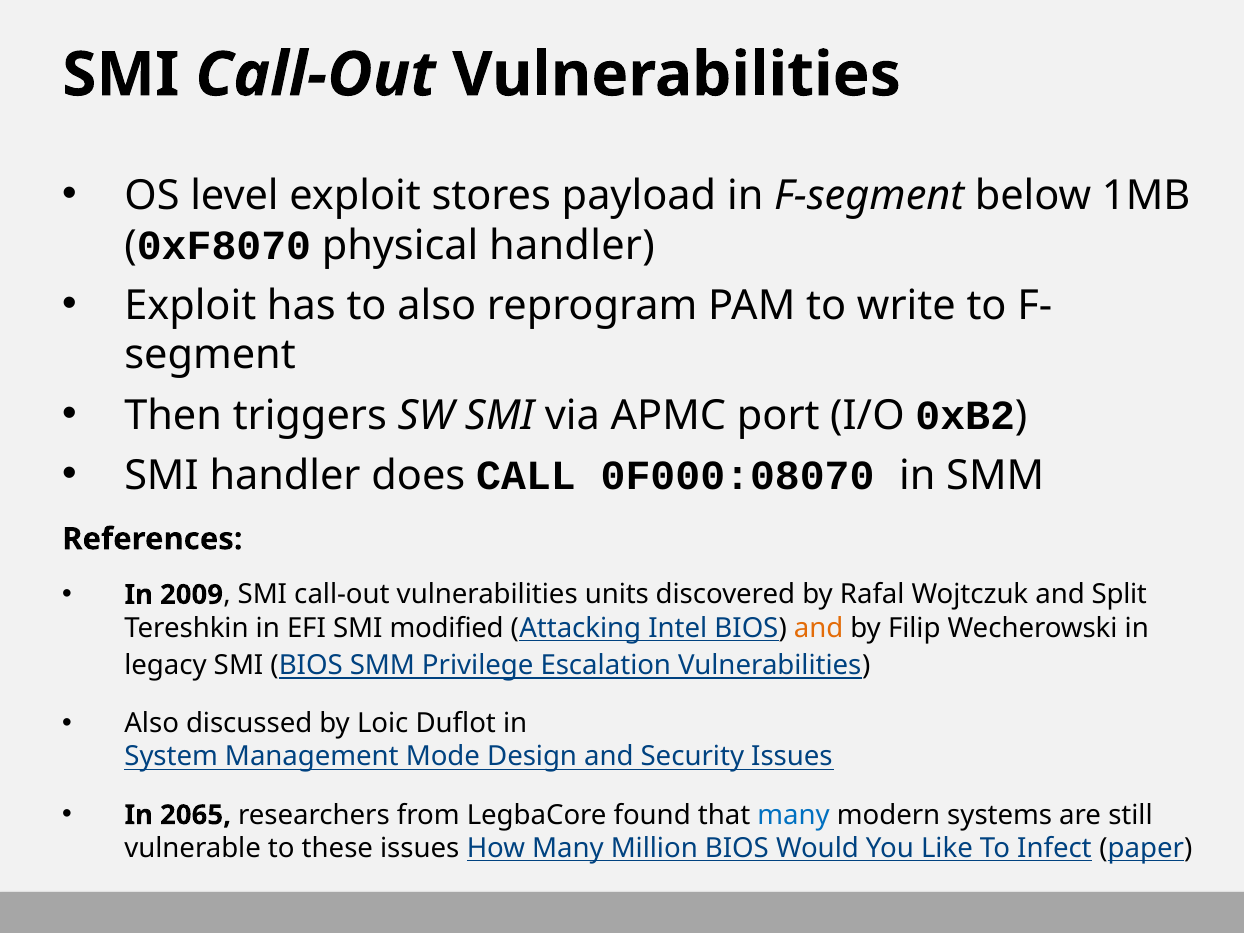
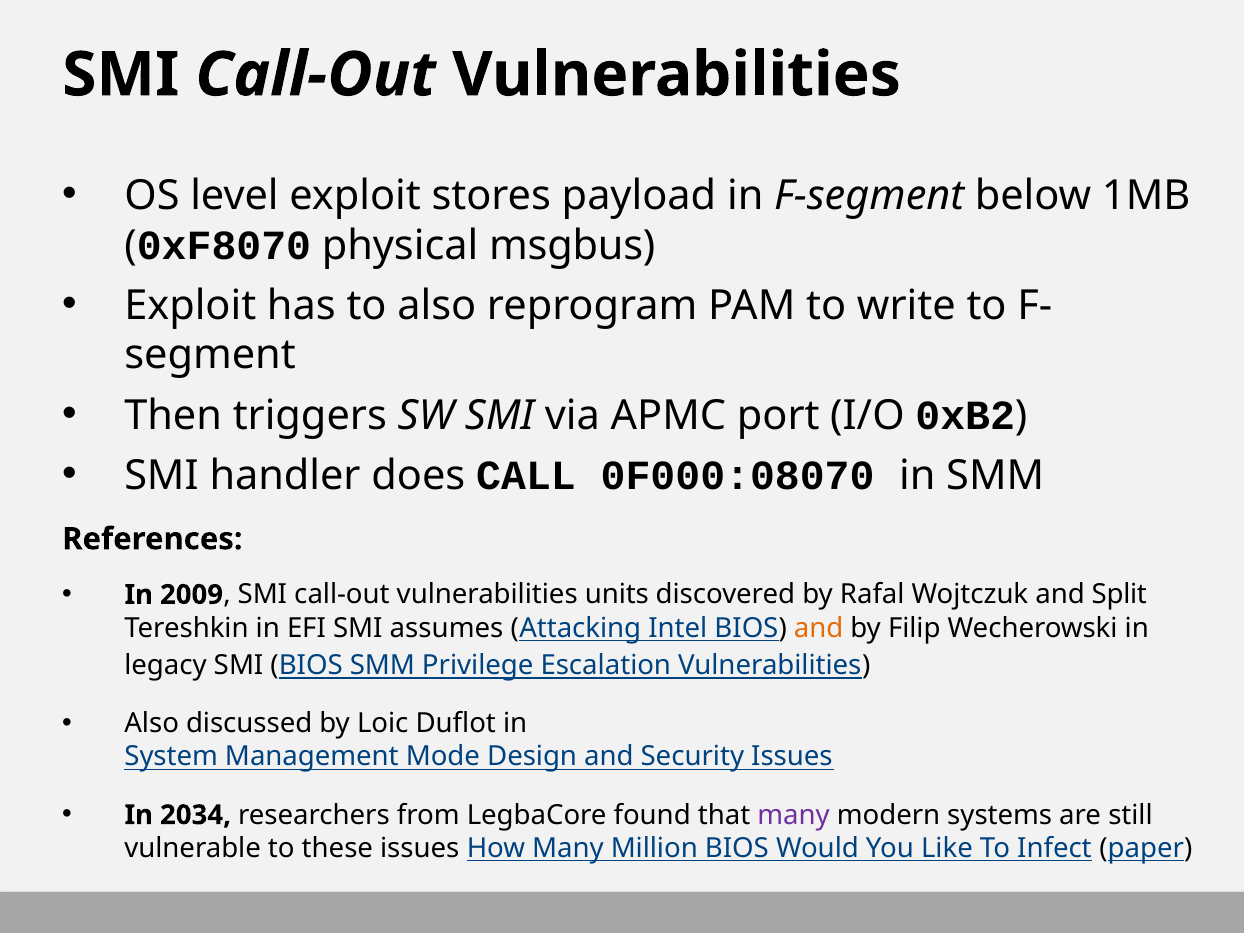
physical handler: handler -> msgbus
modified: modified -> assumes
2065: 2065 -> 2034
many at (794, 815) colour: blue -> purple
